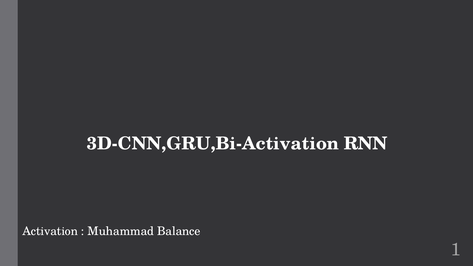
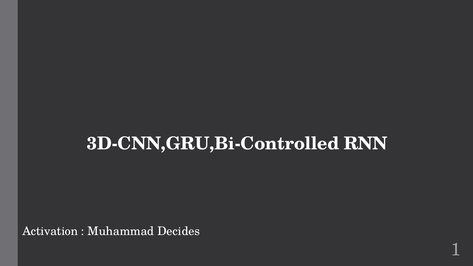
3D-CNN,GRU,Bi-Activation: 3D-CNN,GRU,Bi-Activation -> 3D-CNN,GRU,Bi-Controlled
Balance: Balance -> Decides
